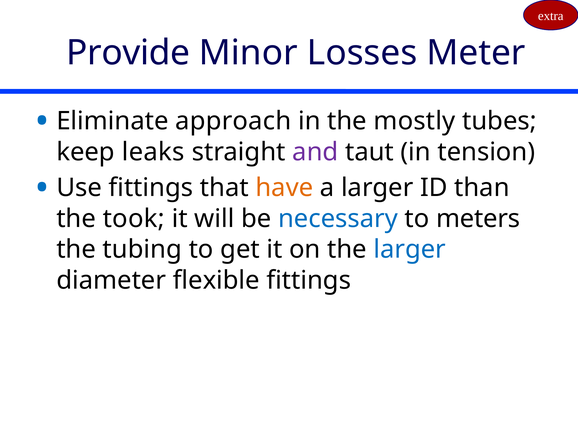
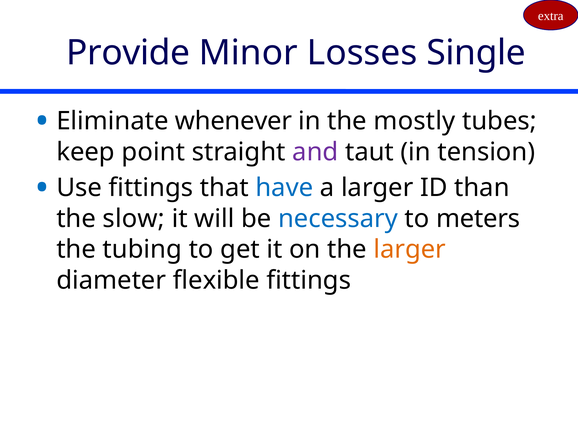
Meter: Meter -> Single
approach: approach -> whenever
leaks: leaks -> point
have colour: orange -> blue
took: took -> slow
larger at (410, 250) colour: blue -> orange
